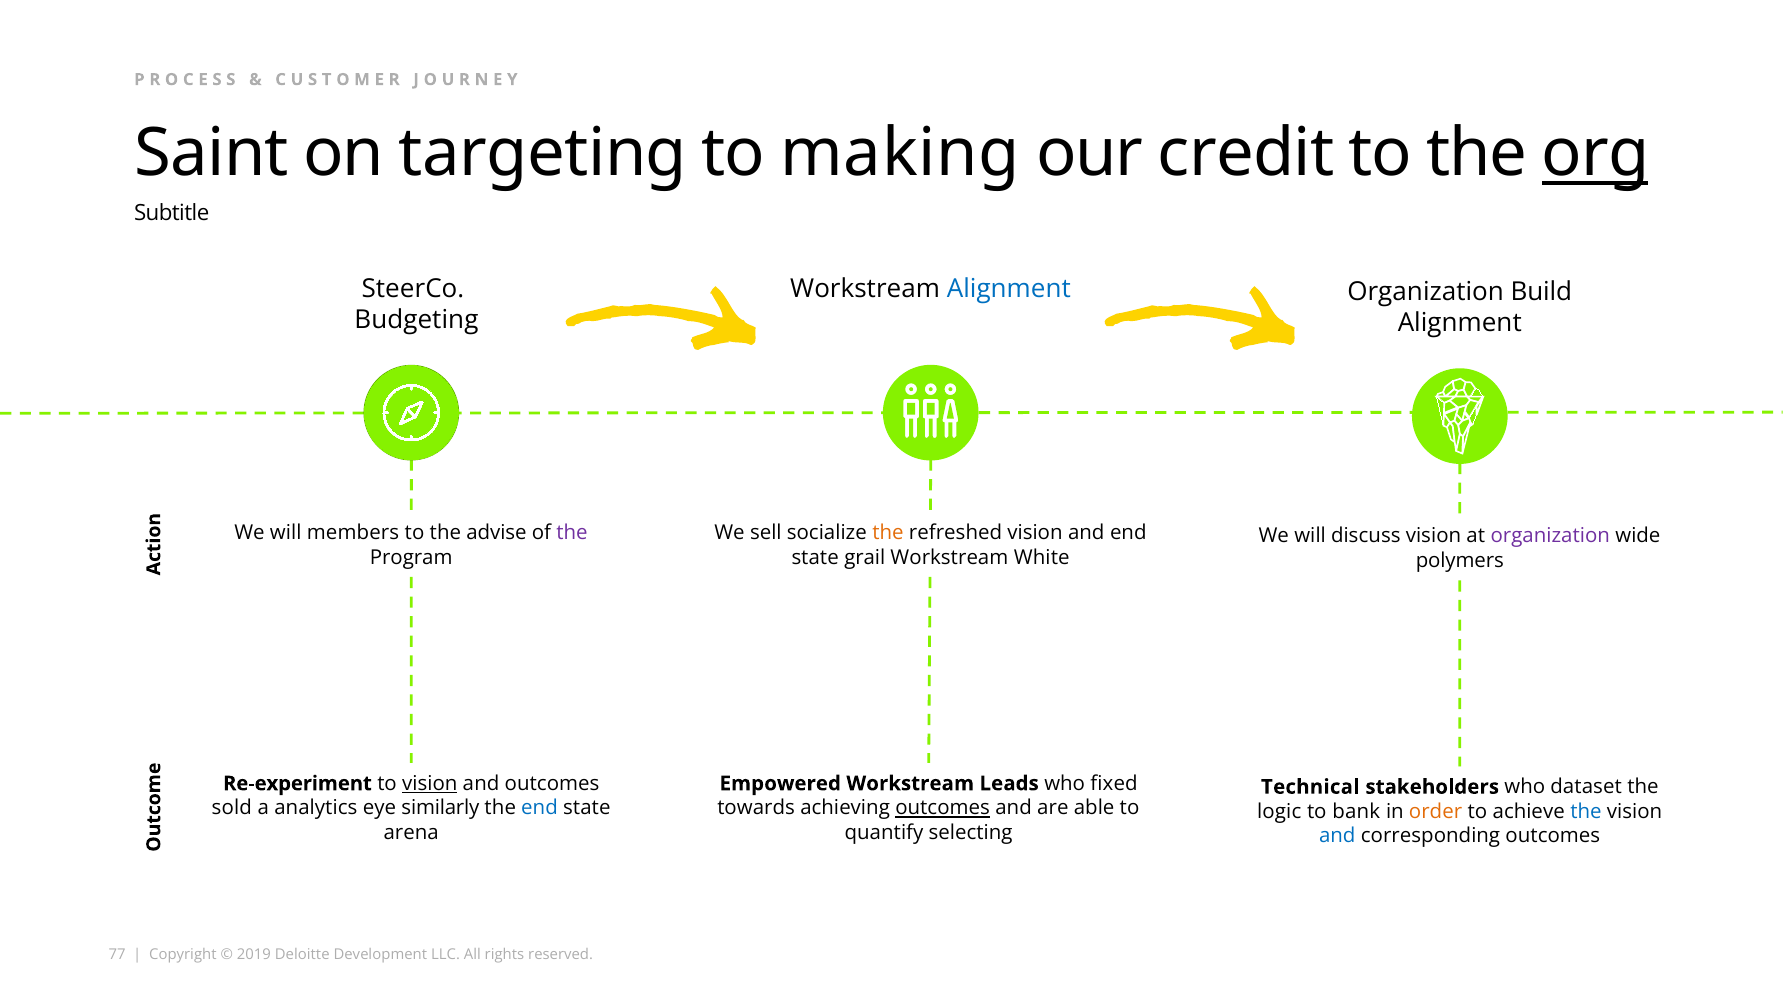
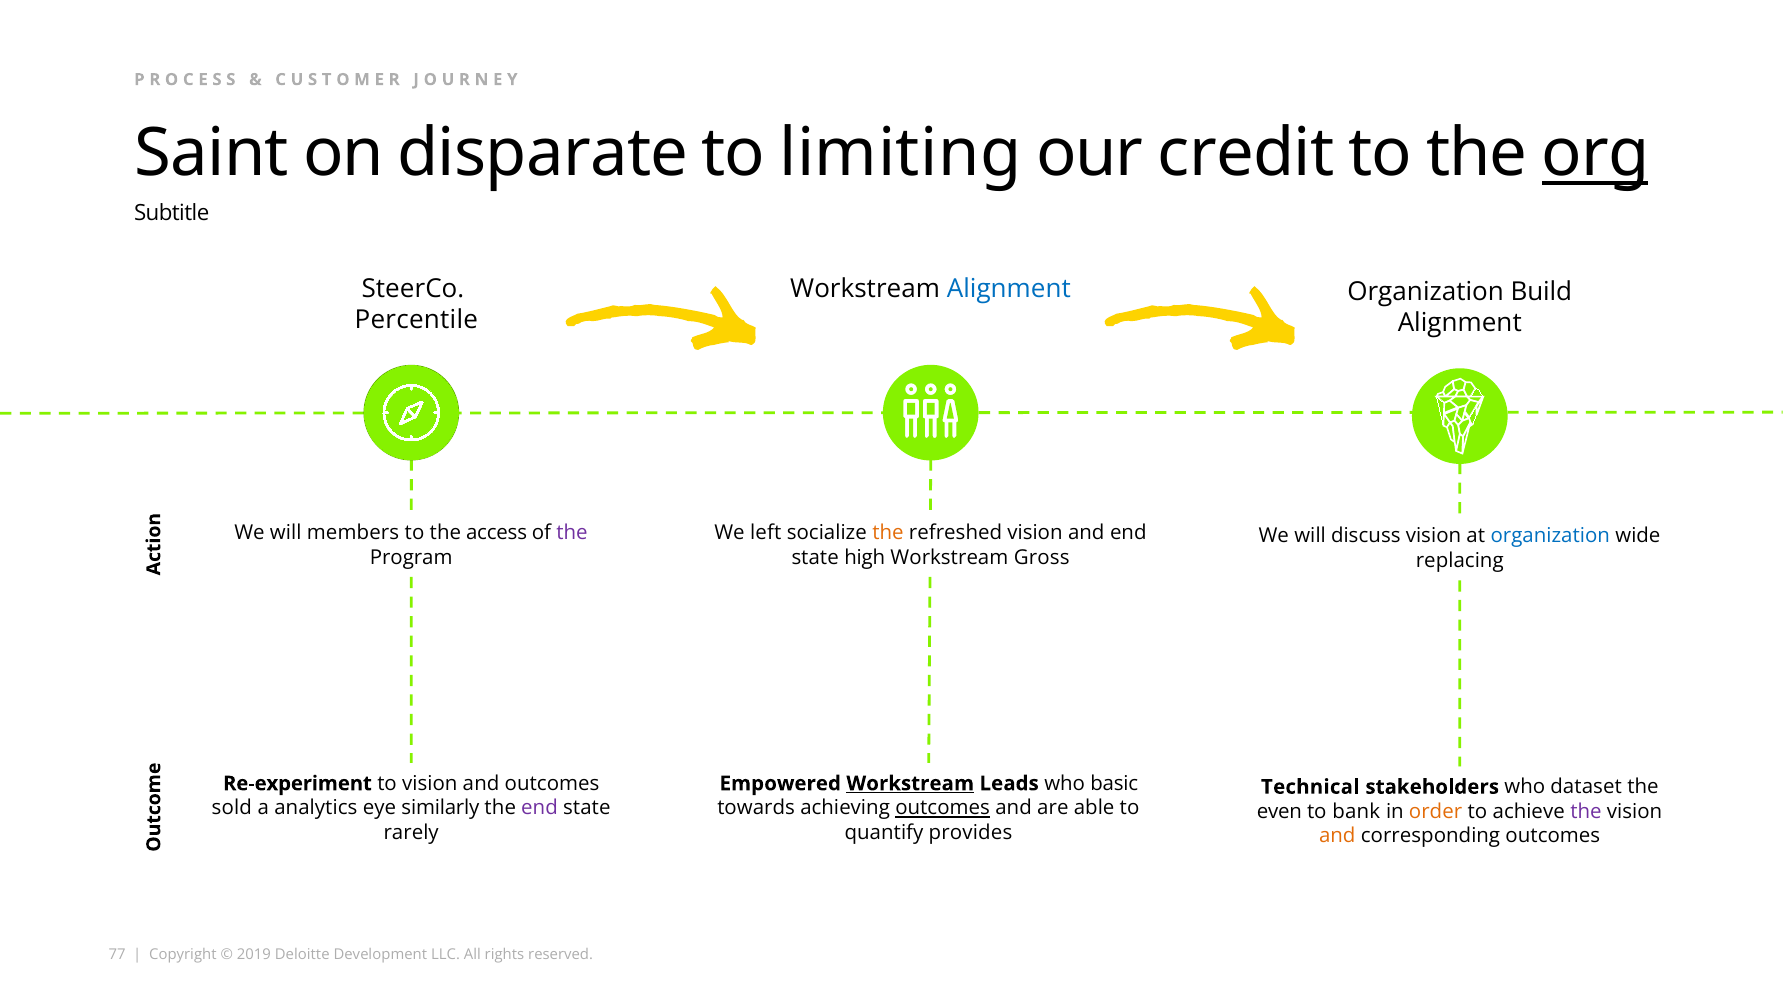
targeting: targeting -> disparate
making: making -> limiting
Budgeting: Budgeting -> Percentile
advise: advise -> access
sell: sell -> left
organization at (1550, 536) colour: purple -> blue
grail: grail -> high
White: White -> Gross
polymers: polymers -> replacing
vision at (430, 784) underline: present -> none
Workstream at (910, 784) underline: none -> present
fixed: fixed -> basic
end at (540, 808) colour: blue -> purple
logic: logic -> even
the at (1586, 812) colour: blue -> purple
arena: arena -> rarely
selecting: selecting -> provides
and at (1337, 836) colour: blue -> orange
